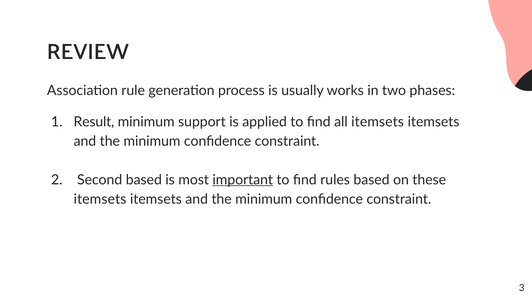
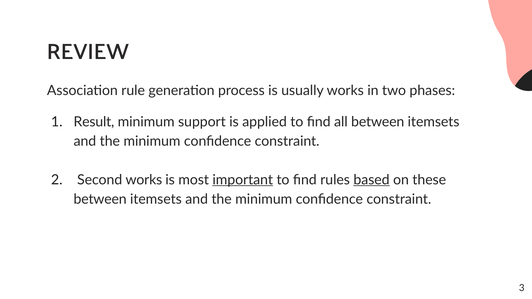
all itemsets: itemsets -> between
Second based: based -> works
based at (372, 180) underline: none -> present
itemsets at (100, 199): itemsets -> between
